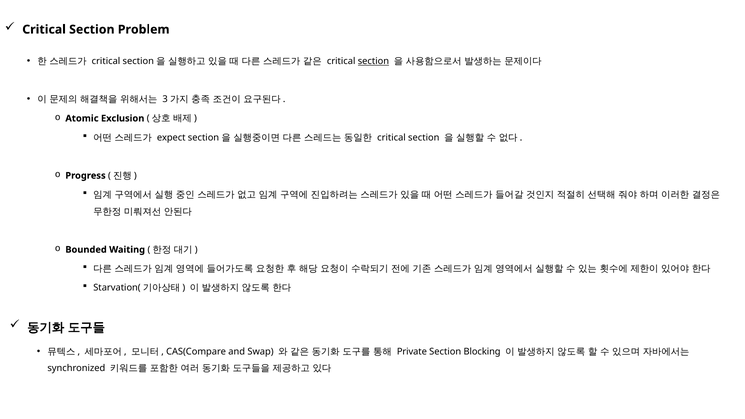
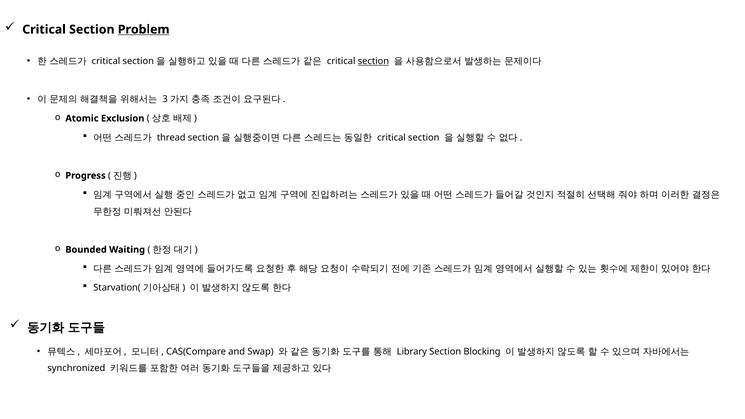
Problem underline: none -> present
expect: expect -> thread
Private: Private -> Library
